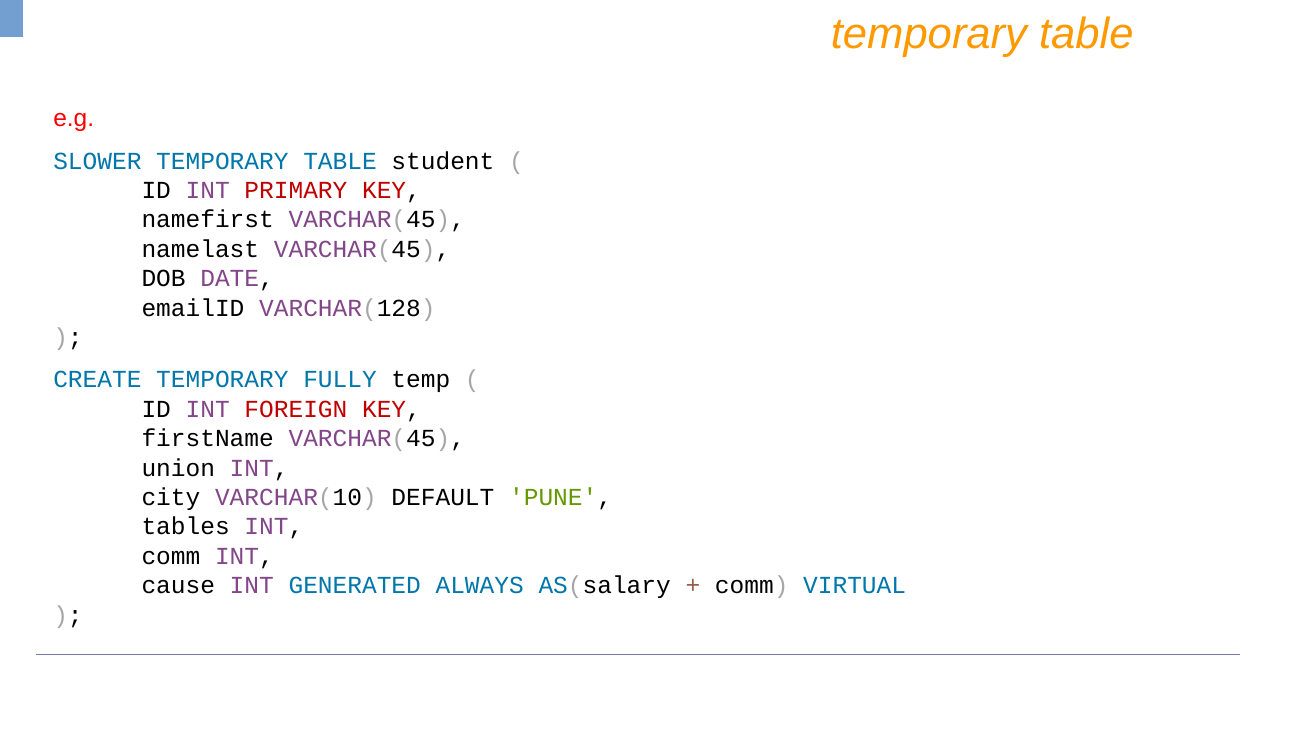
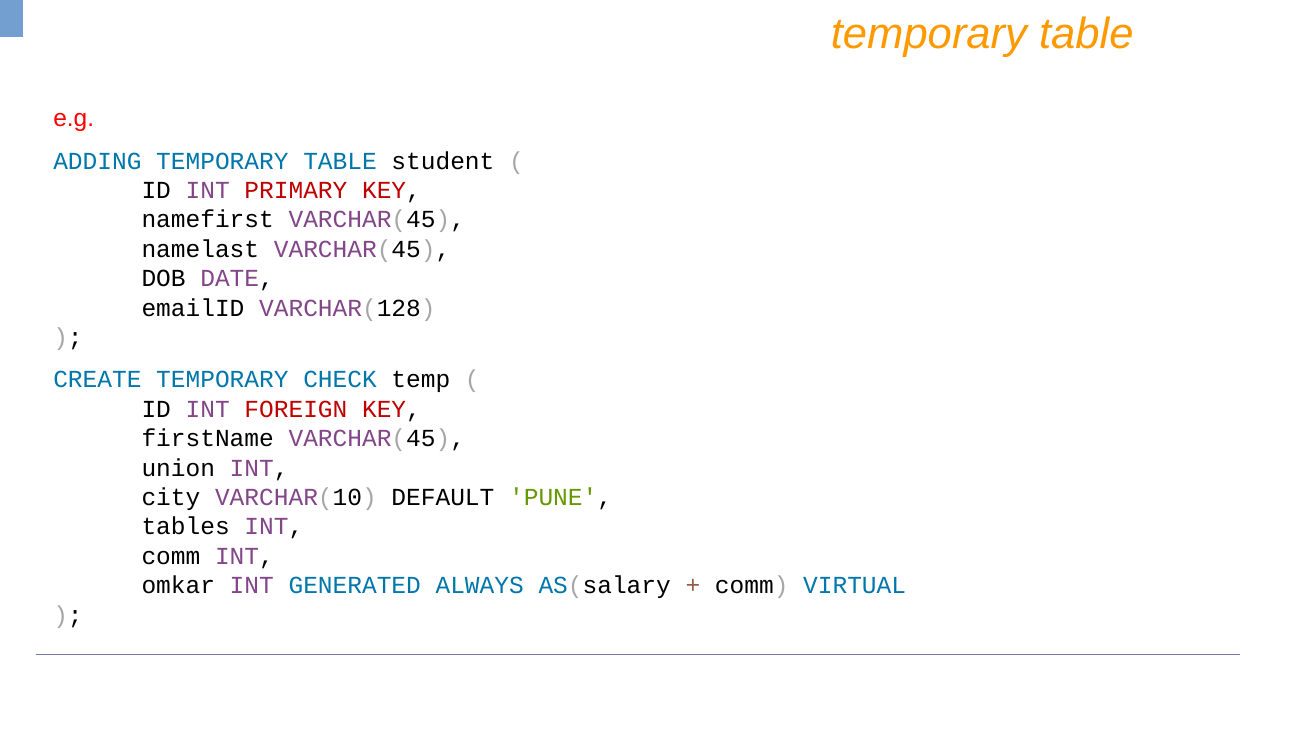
SLOWER: SLOWER -> ADDING
FULLY: FULLY -> CHECK
cause: cause -> omkar
